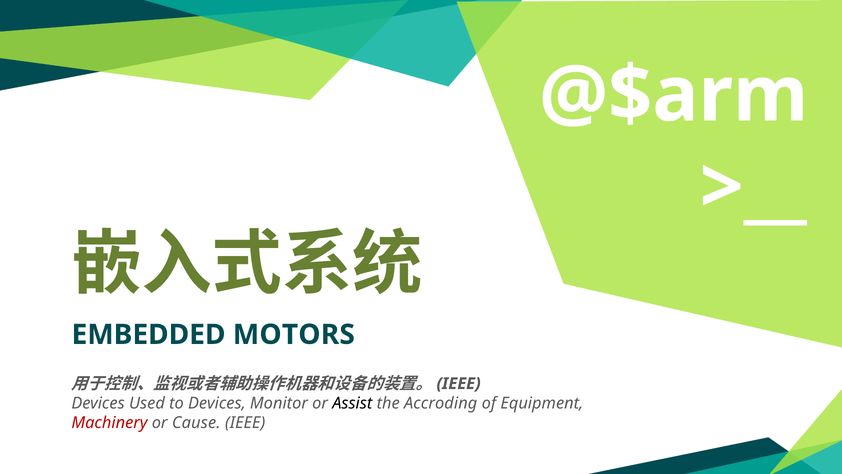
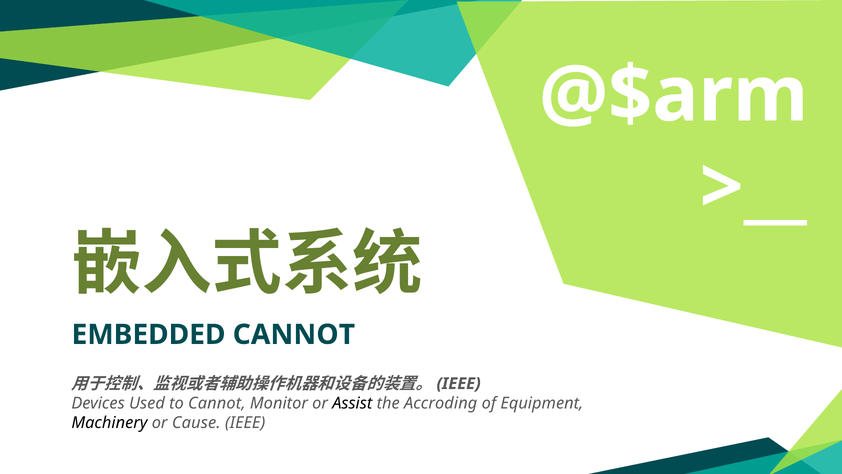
EMBEDDED MOTORS: MOTORS -> CANNOT
to Devices: Devices -> Cannot
Machinery colour: red -> black
